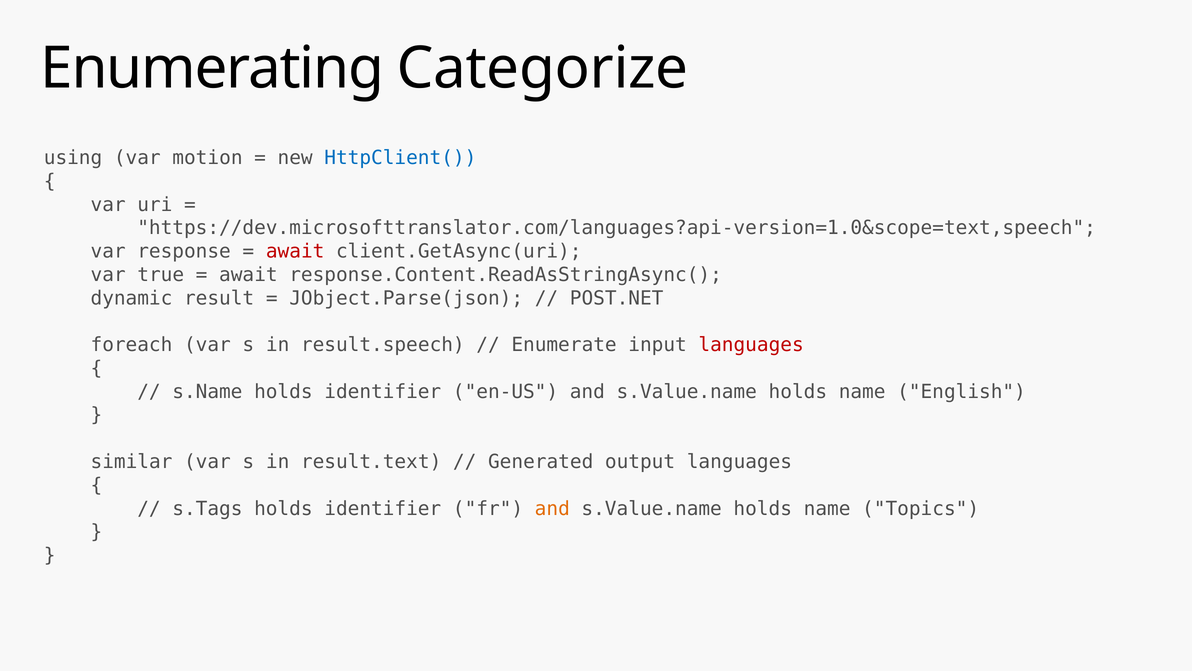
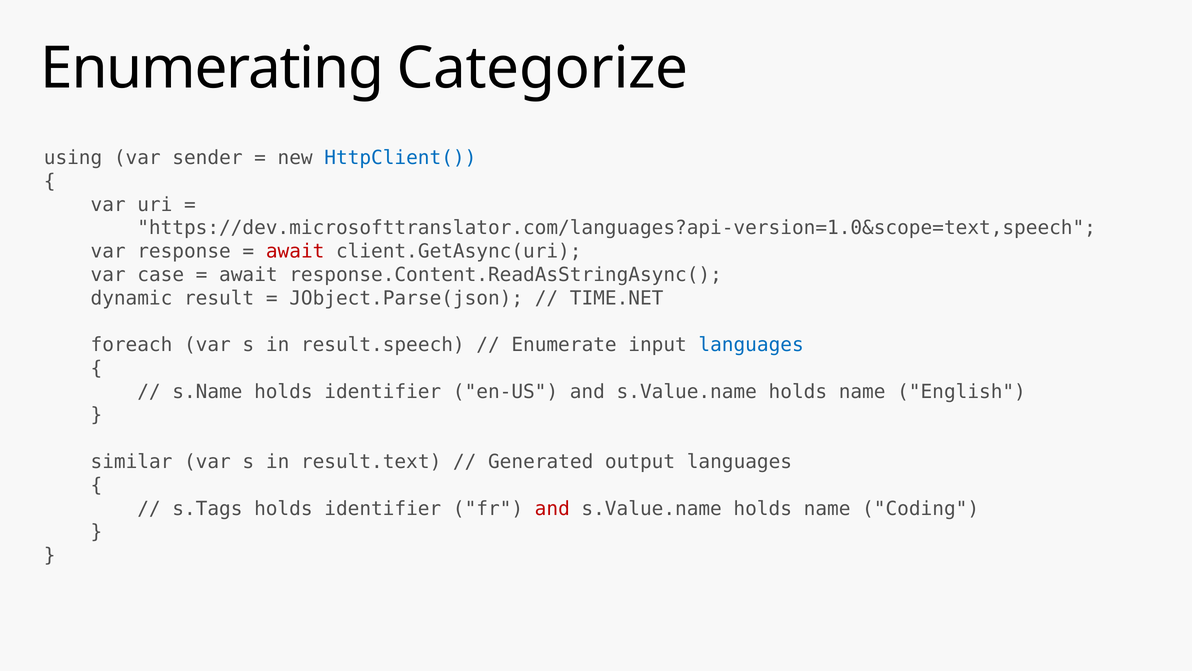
motion: motion -> sender
true: true -> case
POST.NET: POST.NET -> TIME.NET
languages at (751, 345) colour: red -> blue
and at (552, 508) colour: orange -> red
Topics: Topics -> Coding
